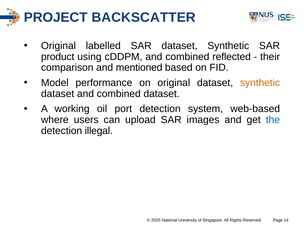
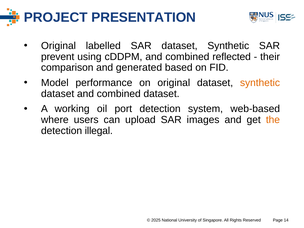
BACKSCATTER: BACKSCATTER -> PRESENTATION
product: product -> prevent
mentioned: mentioned -> generated
the colour: blue -> orange
